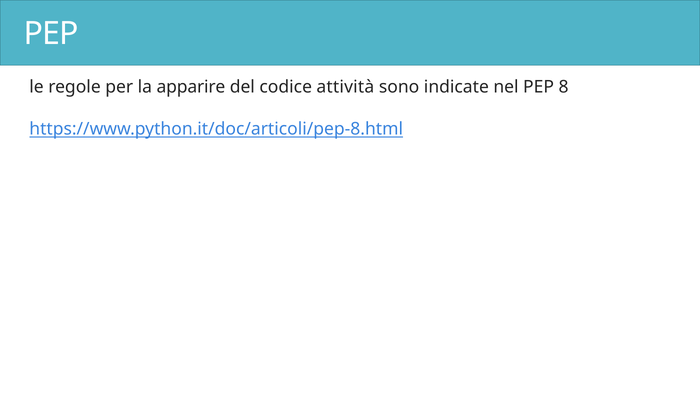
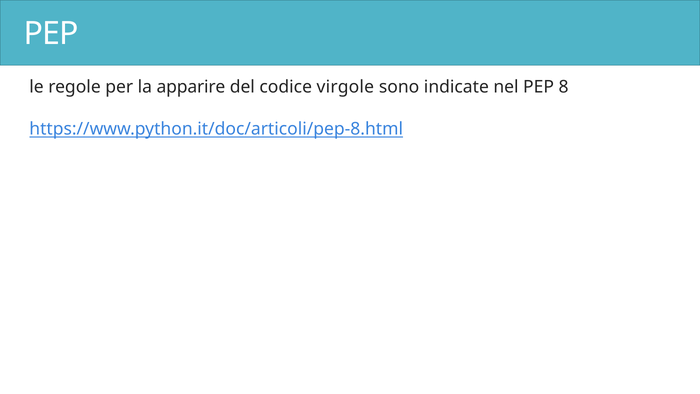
attività: attività -> virgole
